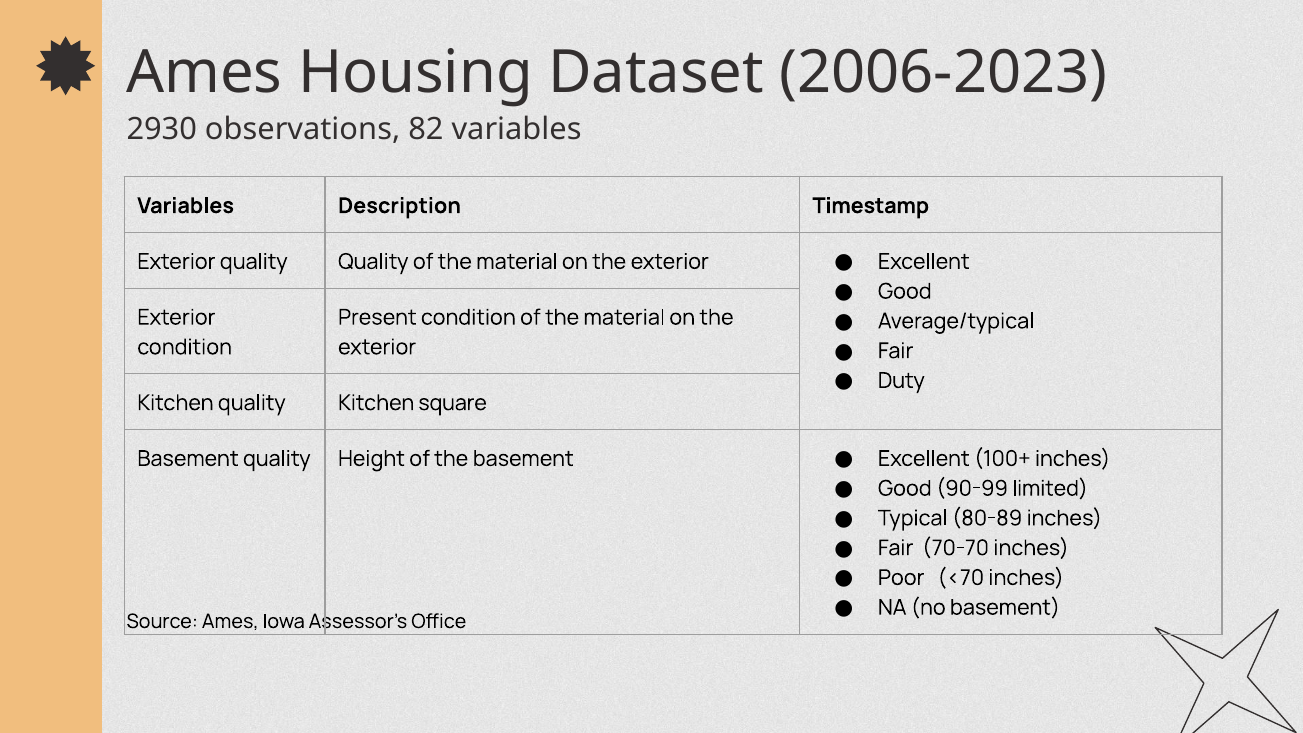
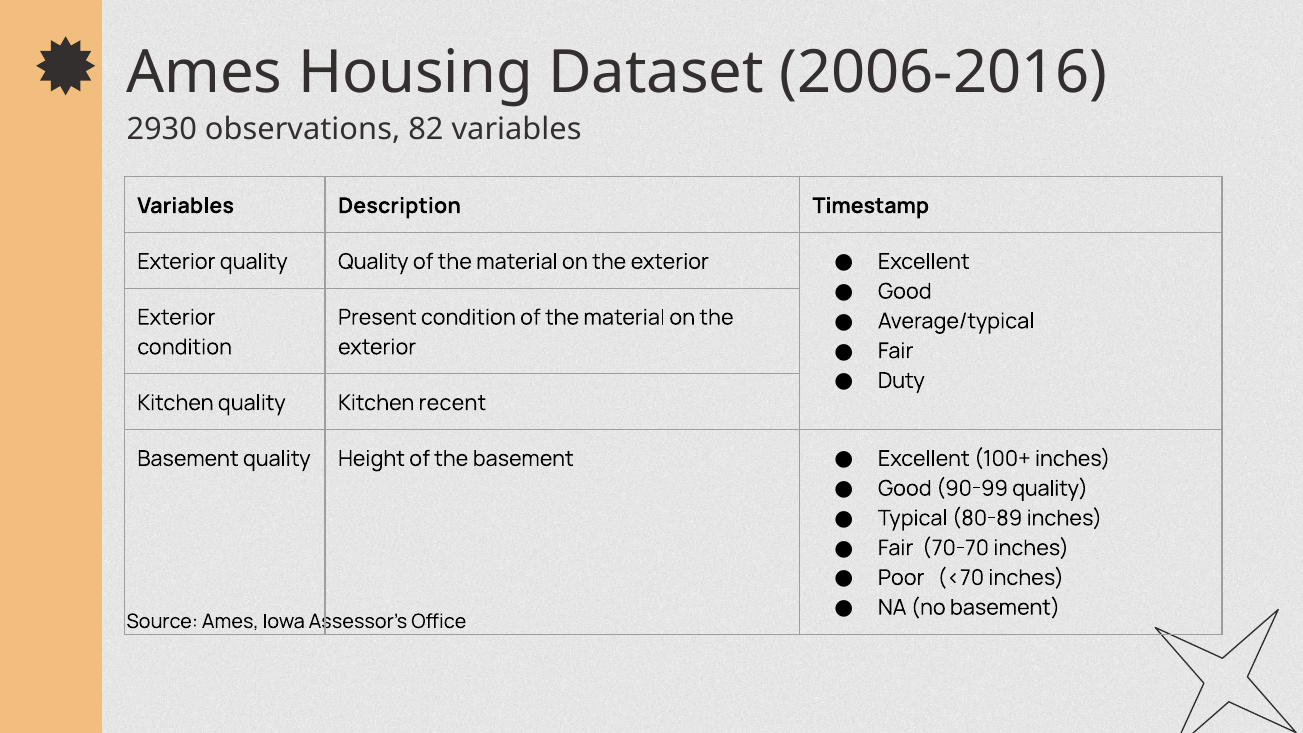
2006-2023: 2006-2023 -> 2006-2016
square: square -> recent
90-99 limited: limited -> quality
